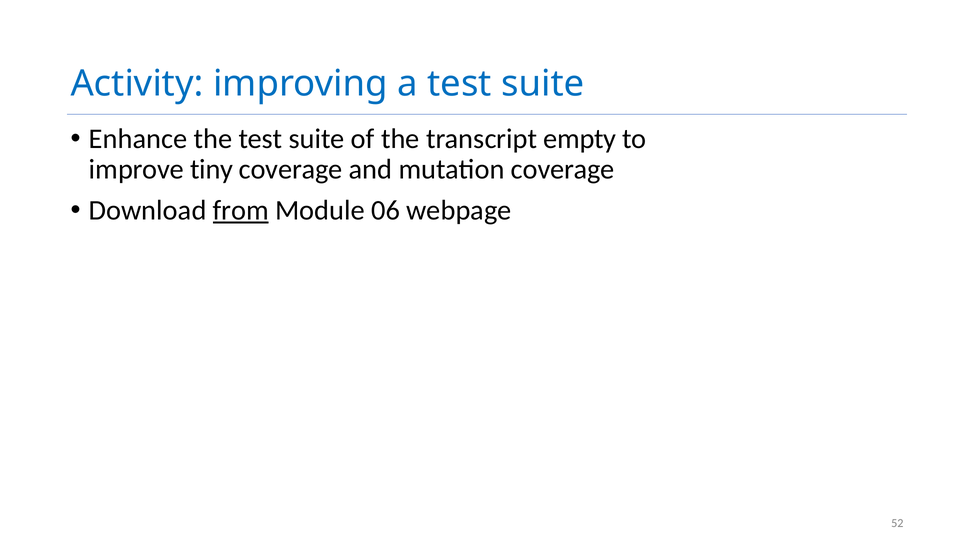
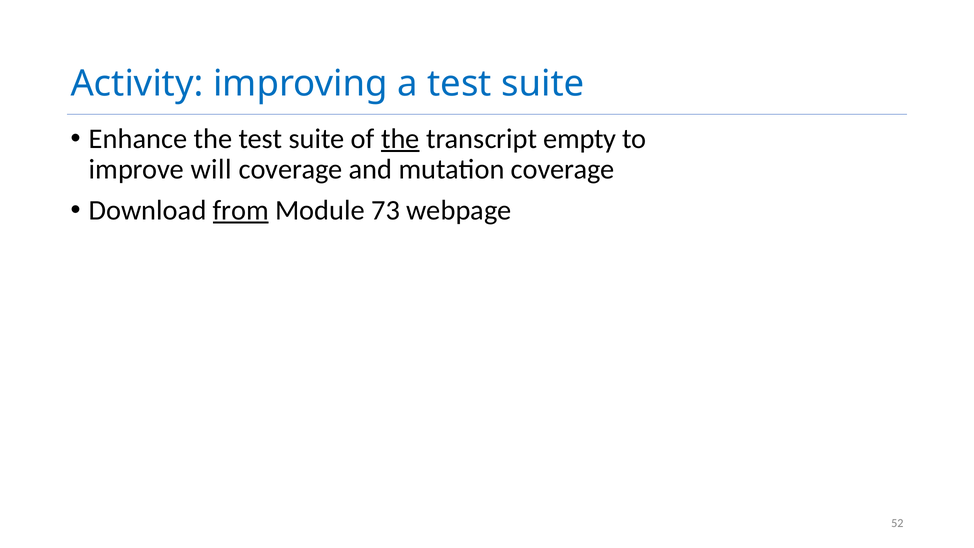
the at (400, 139) underline: none -> present
tiny: tiny -> will
06: 06 -> 73
